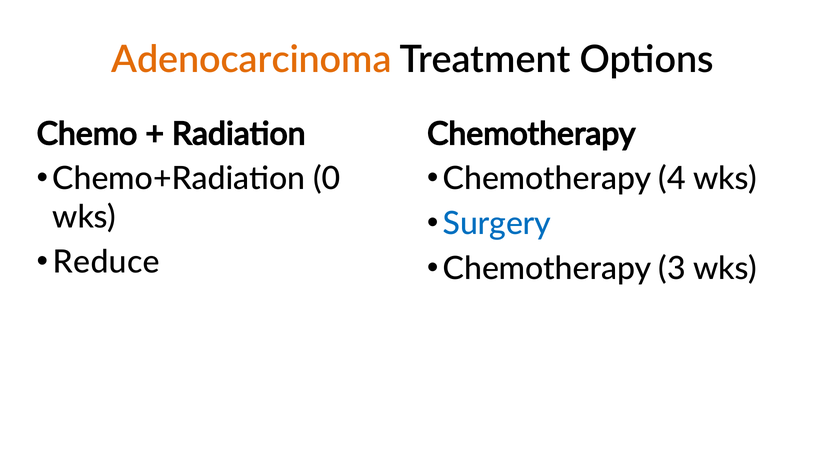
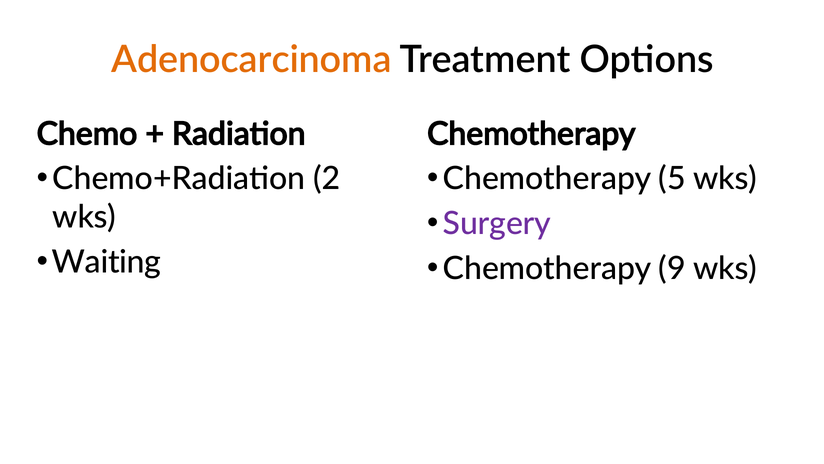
0: 0 -> 2
4: 4 -> 5
Surgery colour: blue -> purple
Reduce: Reduce -> Waiting
3: 3 -> 9
